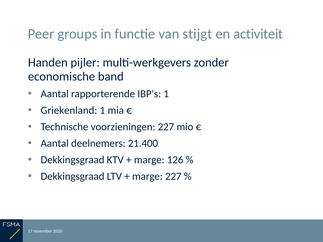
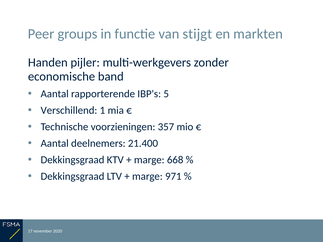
activiteit: activiteit -> markten
IBP's 1: 1 -> 5
Griekenland: Griekenland -> Verschillend
voorzieningen 227: 227 -> 357
126: 126 -> 668
marge 227: 227 -> 971
